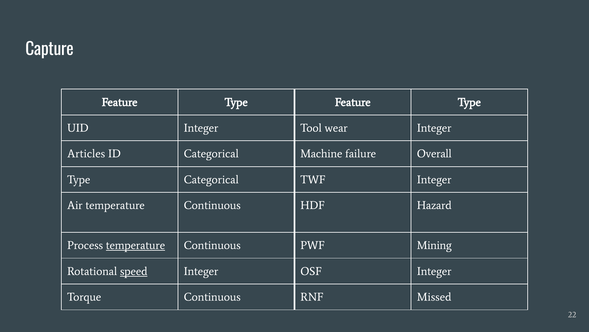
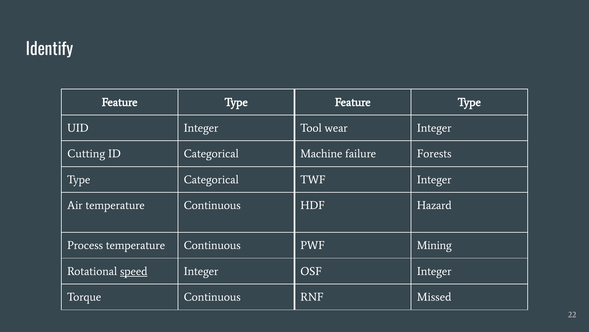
Capture: Capture -> Identify
Articles: Articles -> Cutting
Overall: Overall -> Forests
temperature at (135, 245) underline: present -> none
